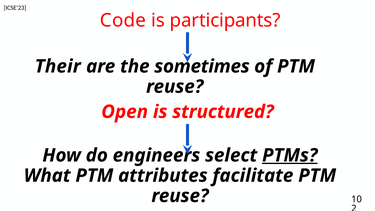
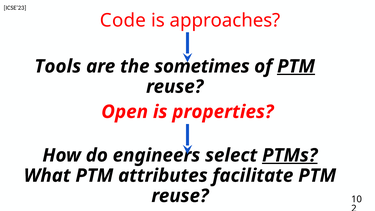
participants: participants -> approaches
Their: Their -> Tools
PTM at (296, 66) underline: none -> present
structured: structured -> properties
